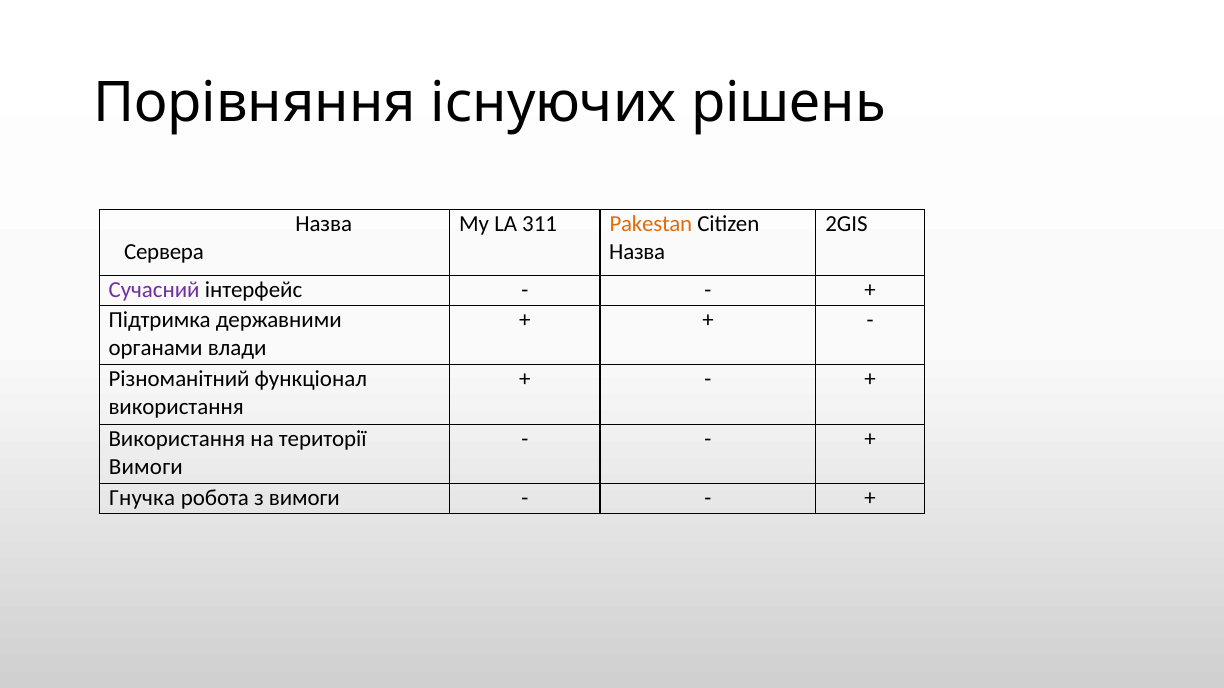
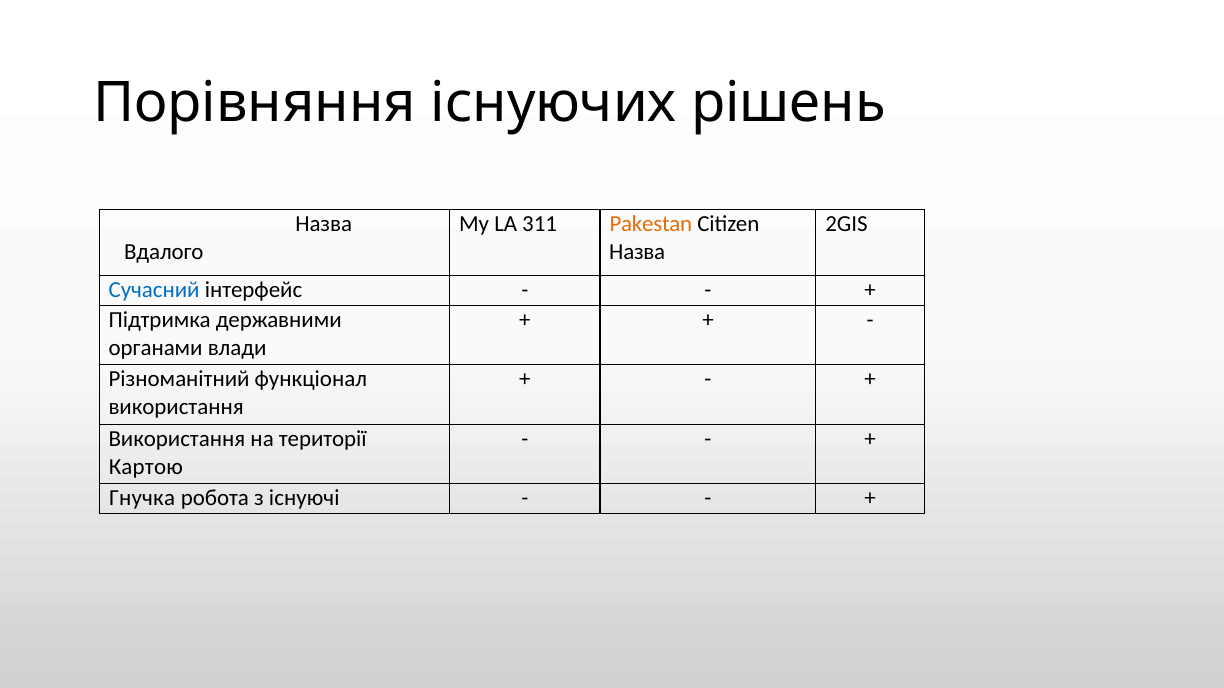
Сервера: Сервера -> Вдалого
Сучасний colour: purple -> blue
Вимоги at (146, 467): Вимоги -> Картою
з вимоги: вимоги -> існуючі
